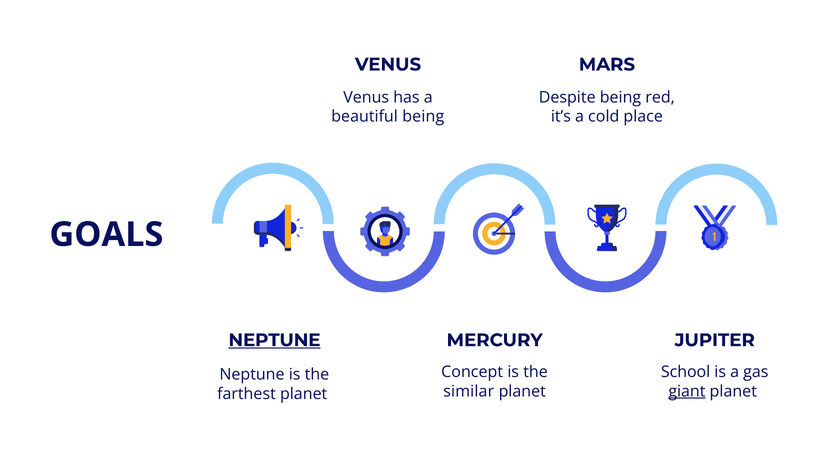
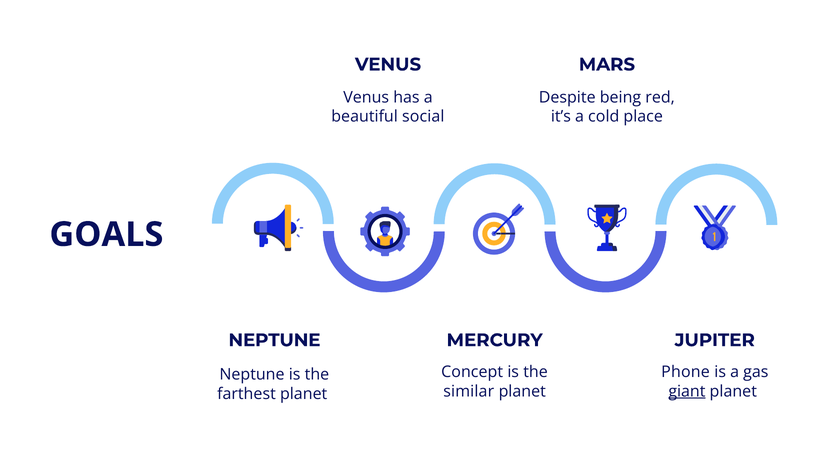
beautiful being: being -> social
NEPTUNE at (274, 340) underline: present -> none
School: School -> Phone
